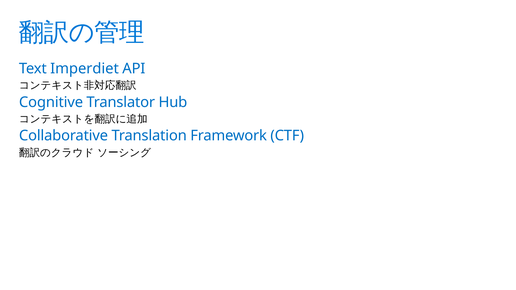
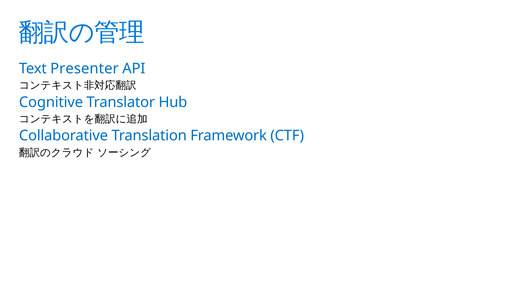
Imperdiet: Imperdiet -> Presenter
